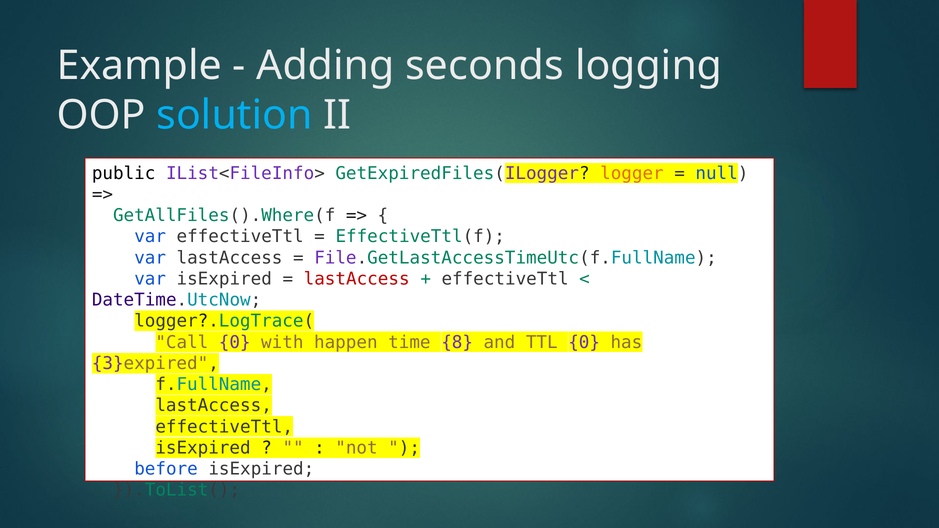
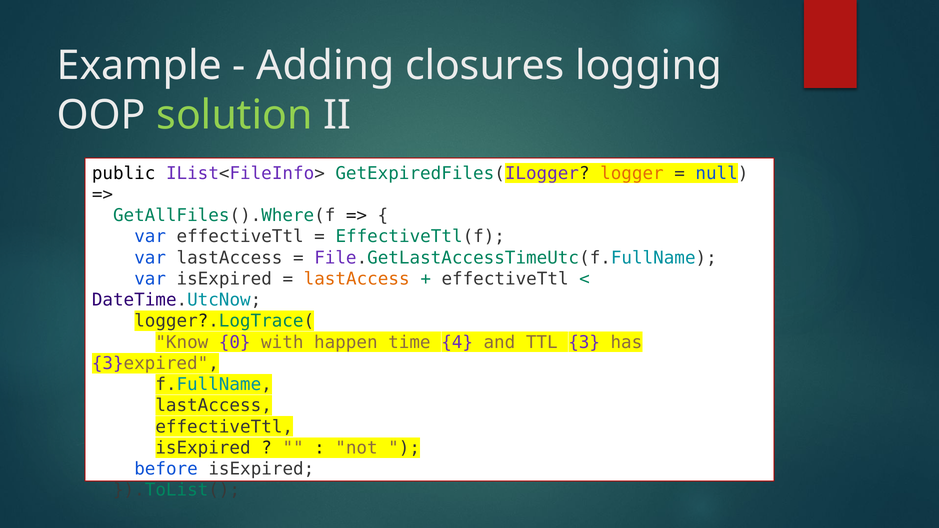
seconds: seconds -> closures
solution colour: light blue -> light green
lastAccess at (357, 279) colour: red -> orange
Call: Call -> Know
8: 8 -> 4
TTL 0: 0 -> 3
